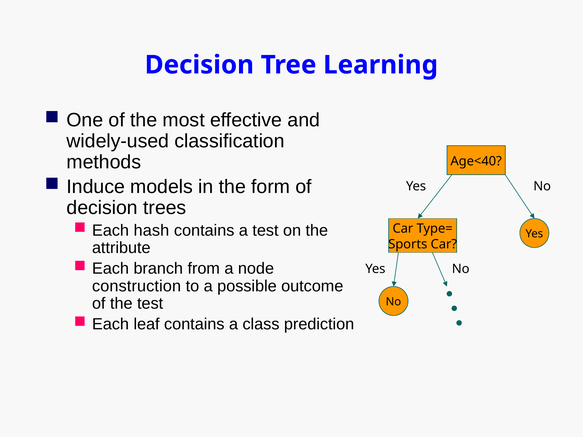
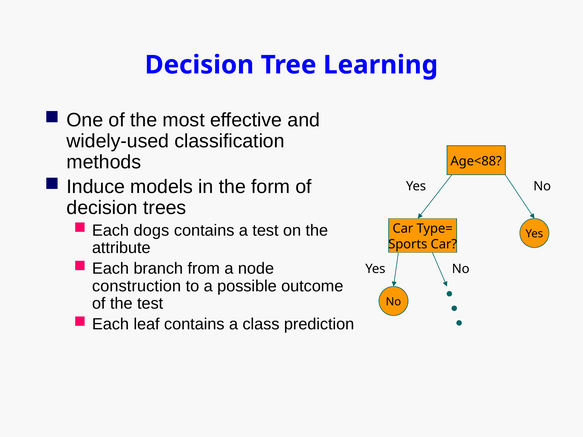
Age<40: Age<40 -> Age<88
hash: hash -> dogs
